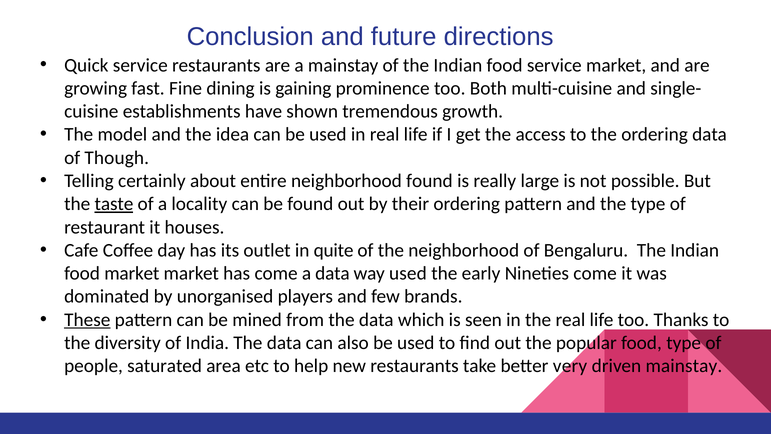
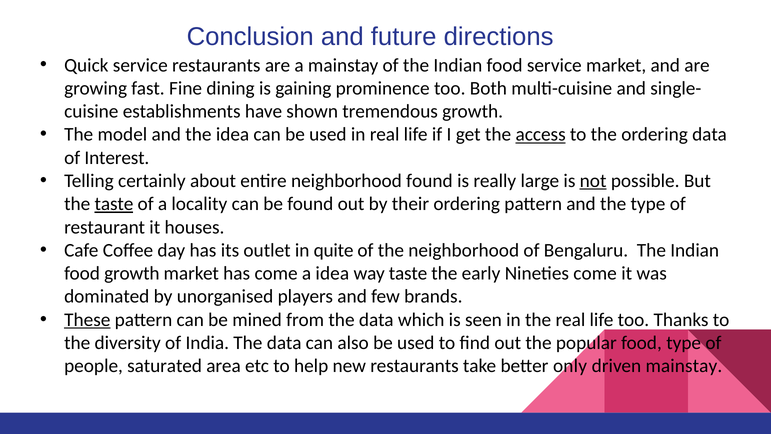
access underline: none -> present
Though: Though -> Interest
not underline: none -> present
food market: market -> growth
a data: data -> idea
way used: used -> taste
very: very -> only
